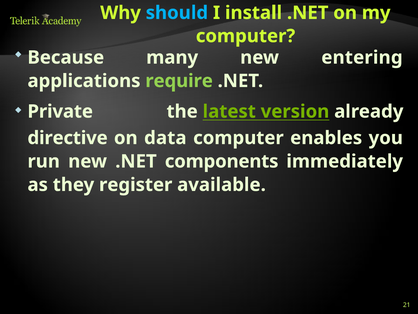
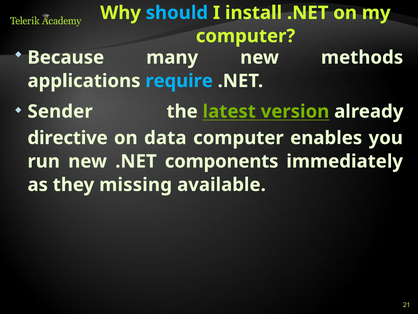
entering: entering -> methods
require colour: light green -> light blue
Private: Private -> Sender
register: register -> missing
